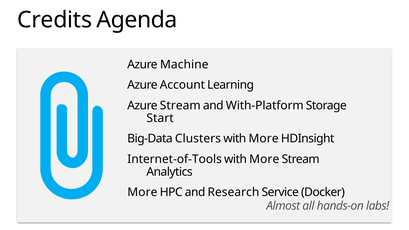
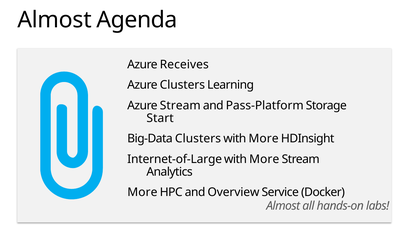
Credits at (55, 20): Credits -> Almost
Machine: Machine -> Receives
Azure Account: Account -> Clusters
With-Platform: With-Platform -> Pass-Platform
Internet-of-Tools: Internet-of-Tools -> Internet-of-Large
Research: Research -> Overview
